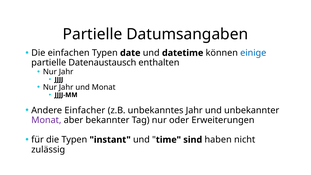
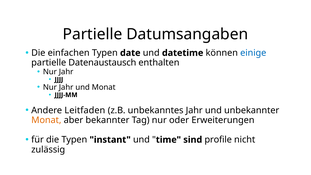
Einfacher: Einfacher -> Leitfaden
Monat at (46, 120) colour: purple -> orange
haben: haben -> profile
